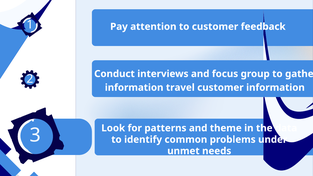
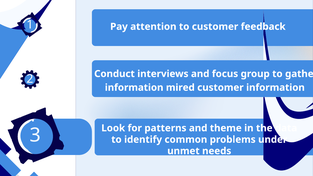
travel: travel -> mired
